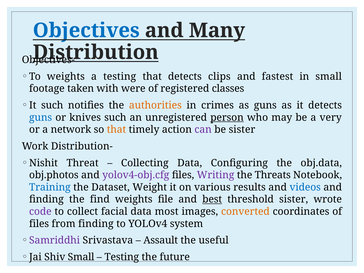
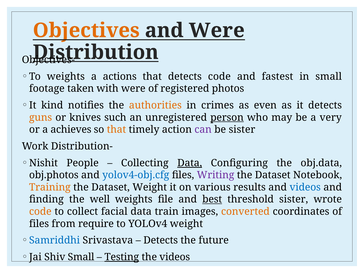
Objectives colour: blue -> orange
and Many: Many -> Were
a testing: testing -> actions
detects clips: clips -> code
classes: classes -> photos
It such: such -> kind
as guns: guns -> even
guns at (41, 117) colour: blue -> orange
network: network -> achieves
Threat: Threat -> People
Data at (190, 163) underline: none -> present
yolov4-obj.cfg colour: purple -> blue
Threats at (273, 175): Threats -> Dataset
Training colour: blue -> orange
find: find -> well
code at (40, 212) colour: purple -> orange
most: most -> train
from finding: finding -> require
YOLOv4 system: system -> weight
Samriddhi colour: purple -> blue
Assault at (161, 240): Assault -> Detects
useful: useful -> future
Testing at (122, 257) underline: none -> present
the future: future -> videos
